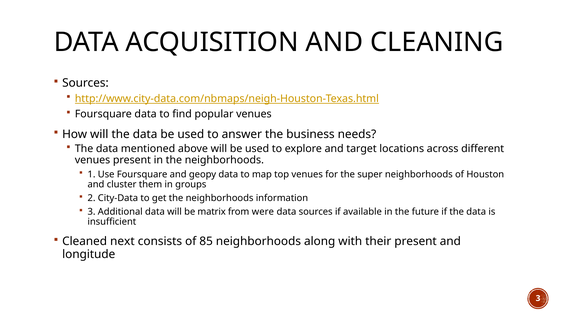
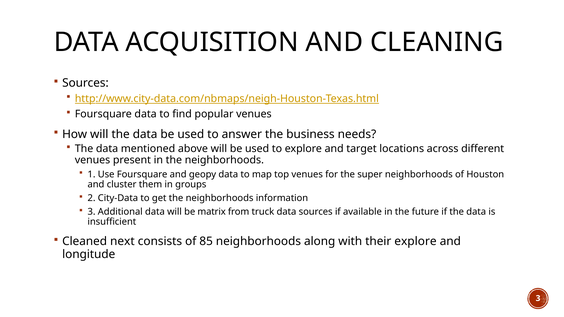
were: were -> truck
their present: present -> explore
